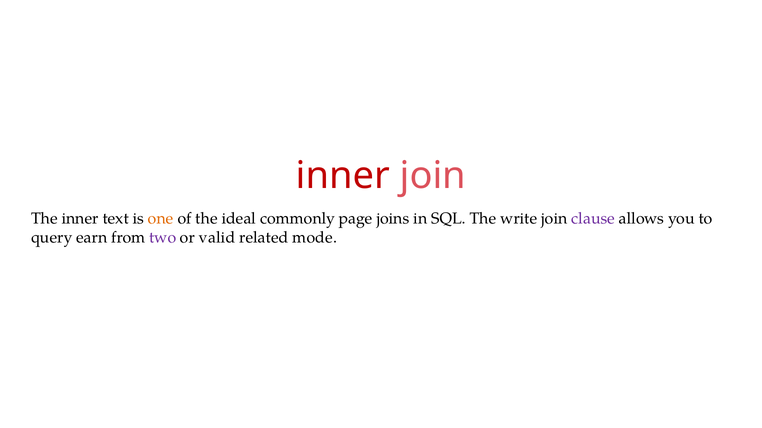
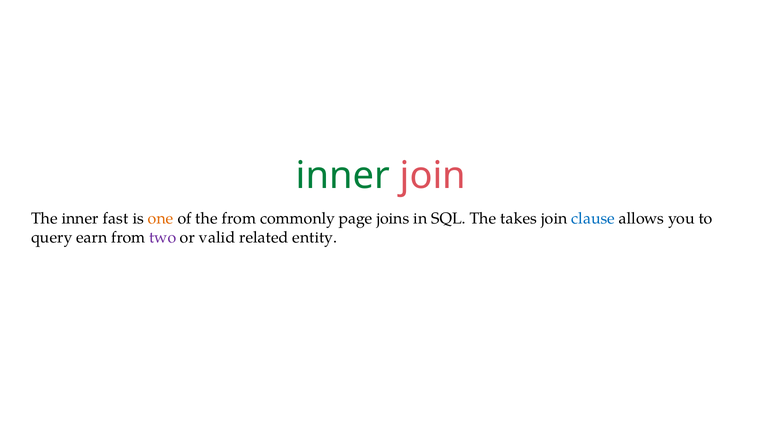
inner at (343, 176) colour: red -> green
text: text -> fast
the ideal: ideal -> from
write: write -> takes
clause colour: purple -> blue
mode: mode -> entity
